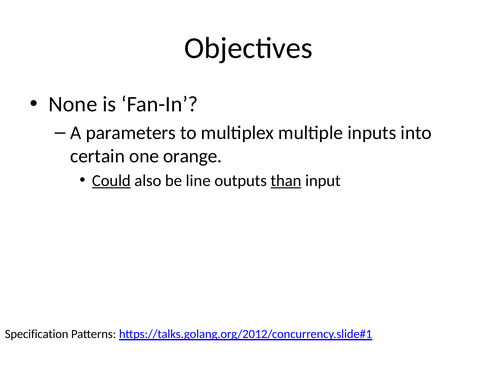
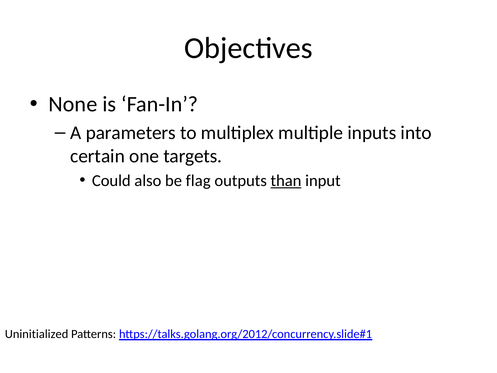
orange: orange -> targets
Could underline: present -> none
line: line -> flag
Specification: Specification -> Uninitialized
